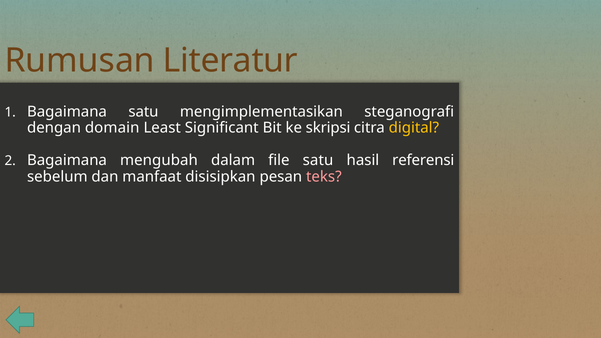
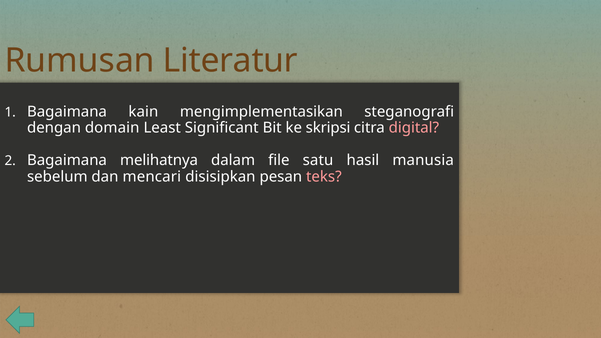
Bagaimana satu: satu -> kain
digital colour: yellow -> pink
mengubah: mengubah -> melihatnya
referensi: referensi -> manusia
manfaat: manfaat -> mencari
